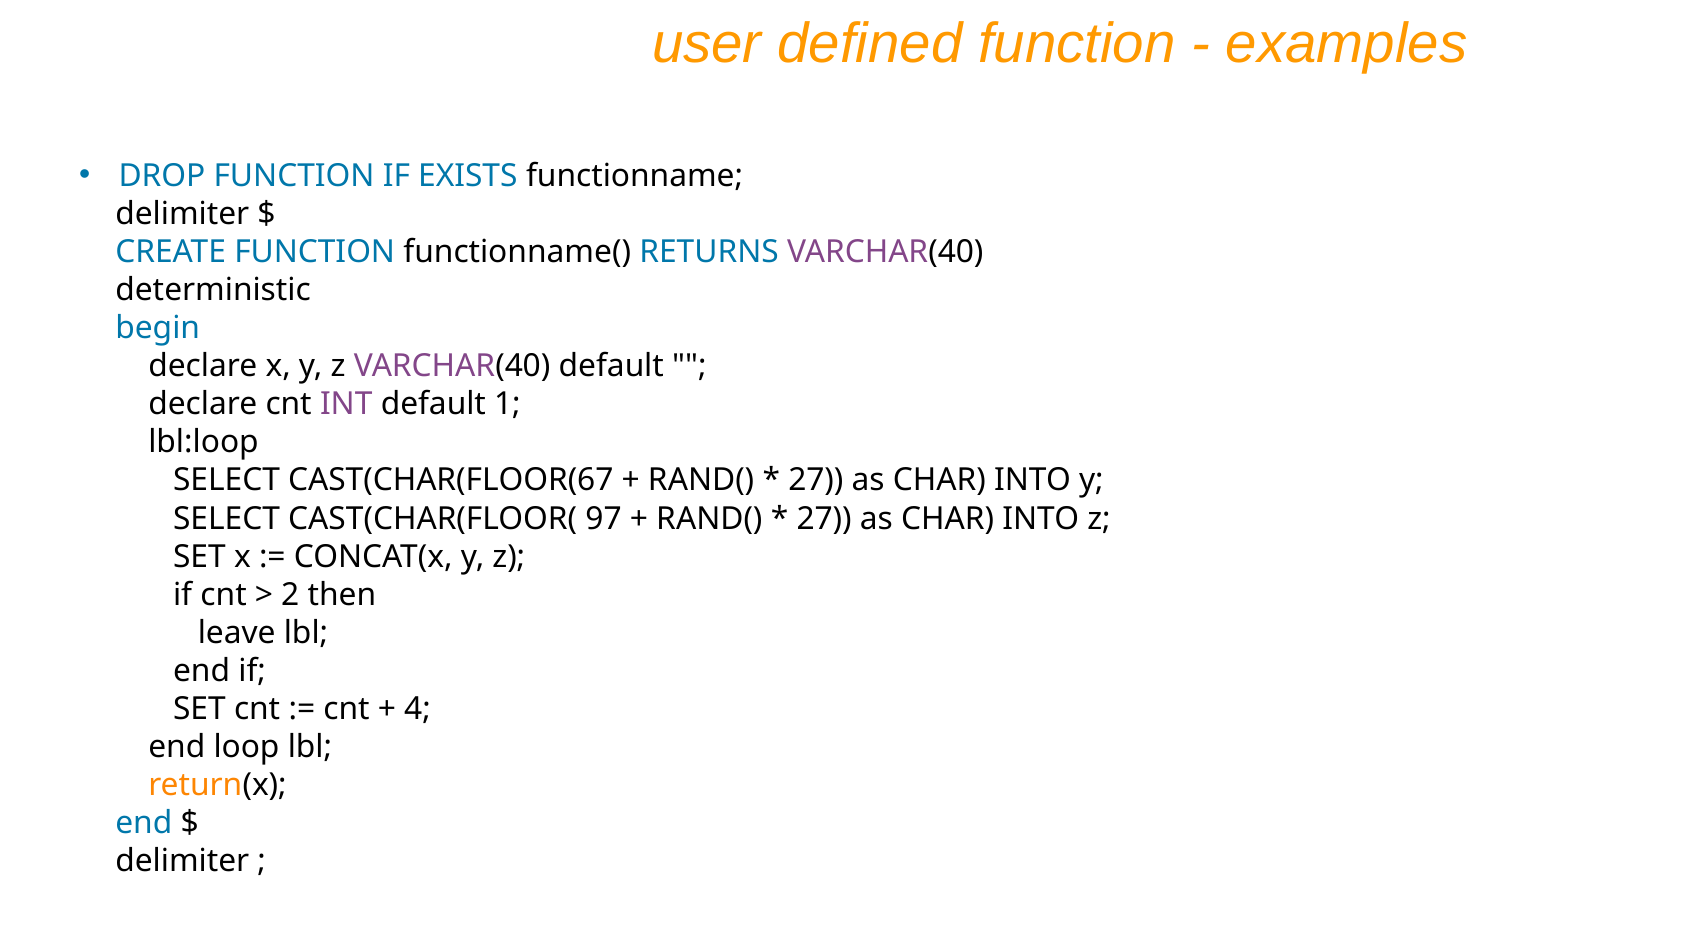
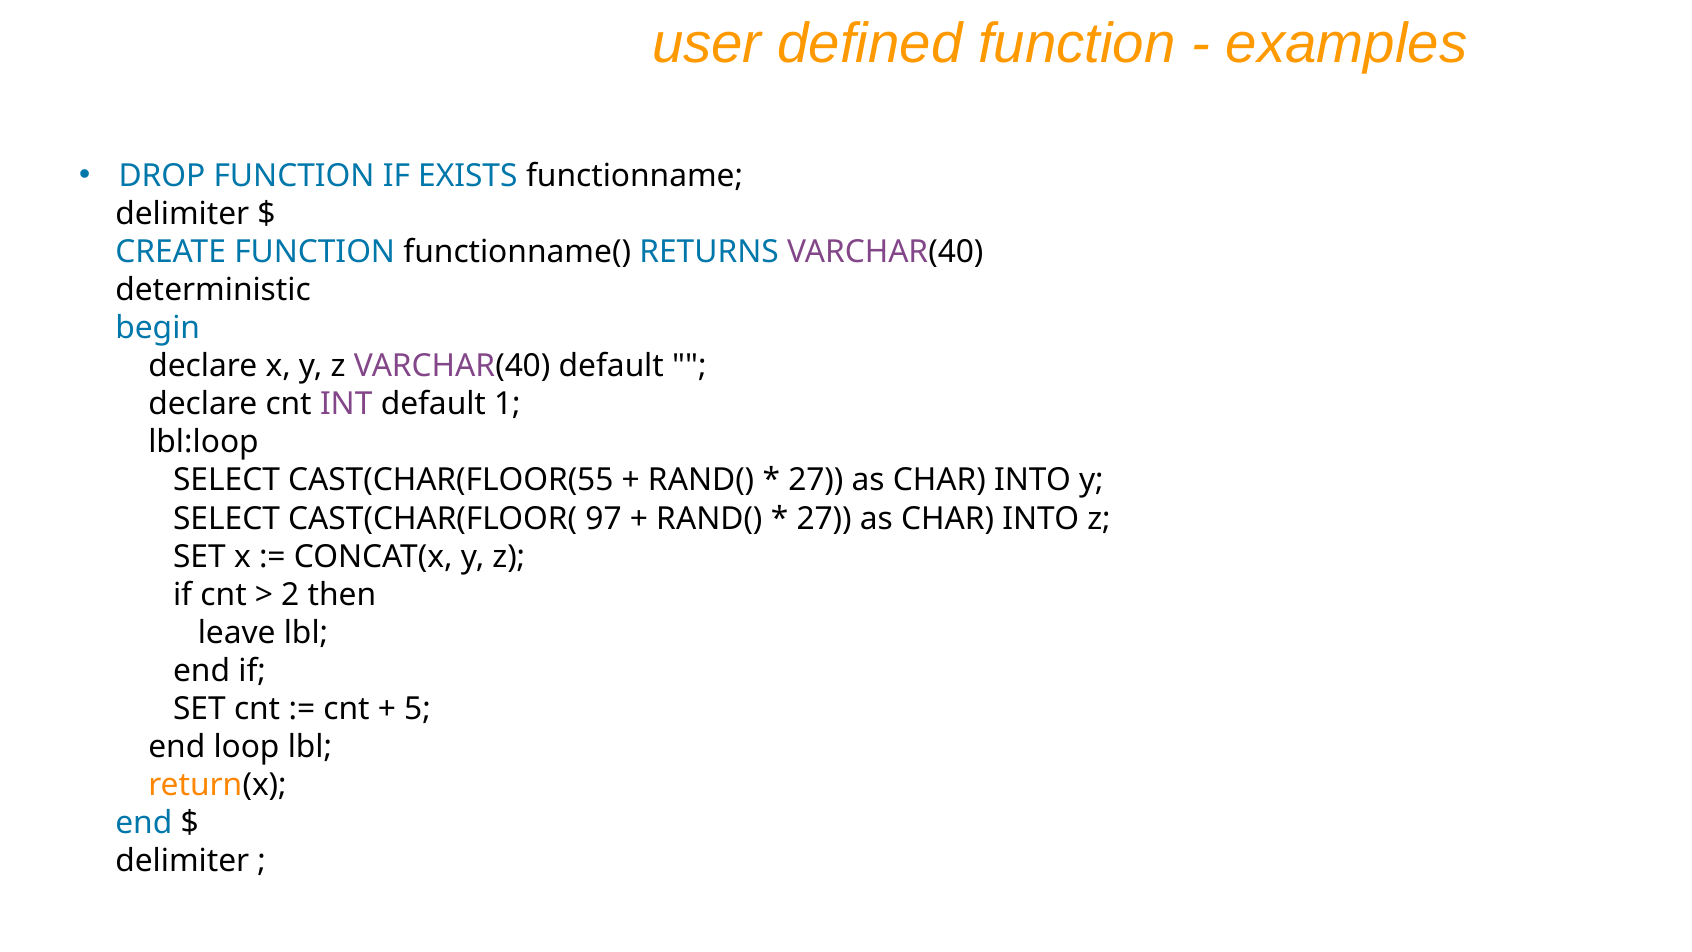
CAST(CHAR(FLOOR(67: CAST(CHAR(FLOOR(67 -> CAST(CHAR(FLOOR(55
4: 4 -> 5
